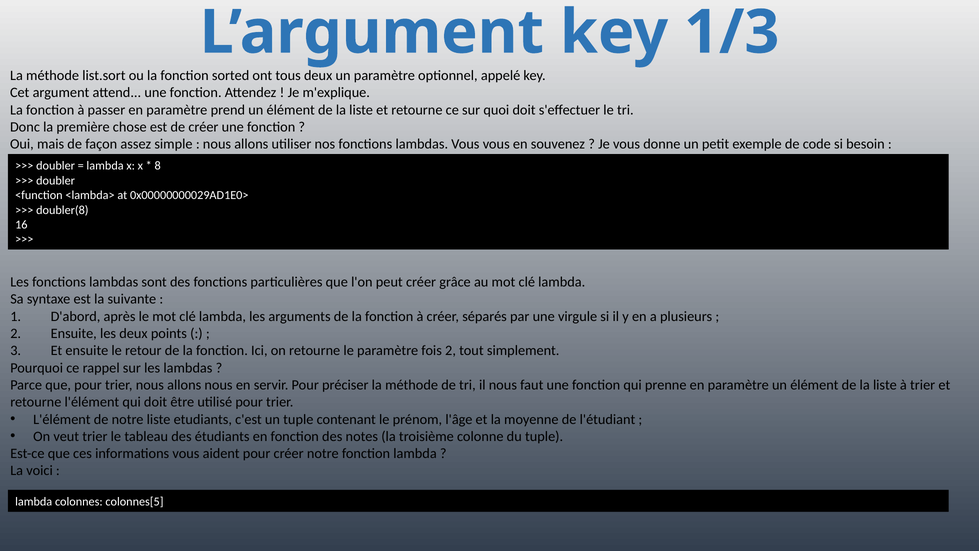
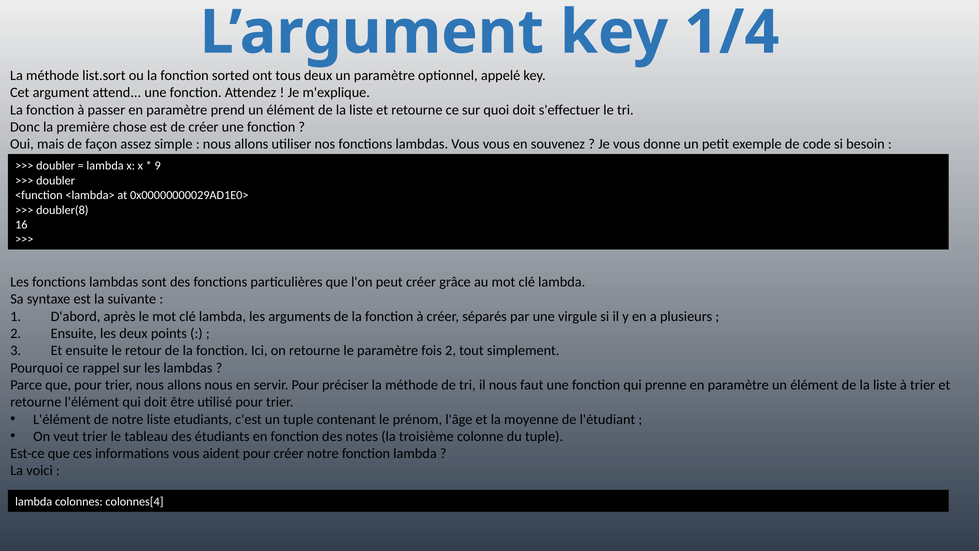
1/3: 1/3 -> 1/4
8: 8 -> 9
colonnes[5: colonnes[5 -> colonnes[4
